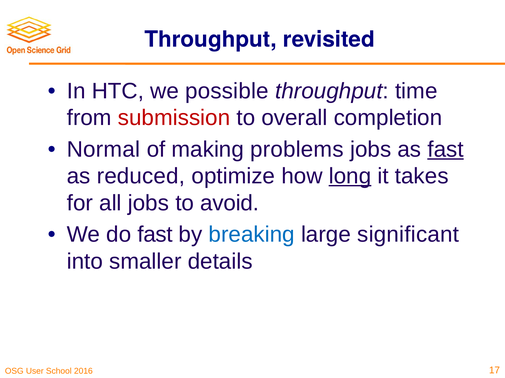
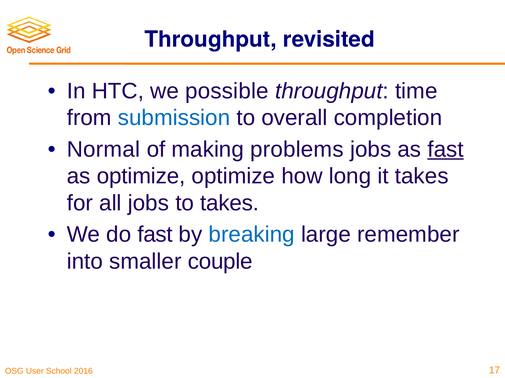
submission colour: red -> blue
as reduced: reduced -> optimize
long underline: present -> none
to avoid: avoid -> takes
significant: significant -> remember
details: details -> couple
